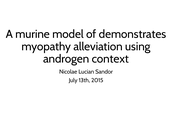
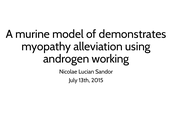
context: context -> working
